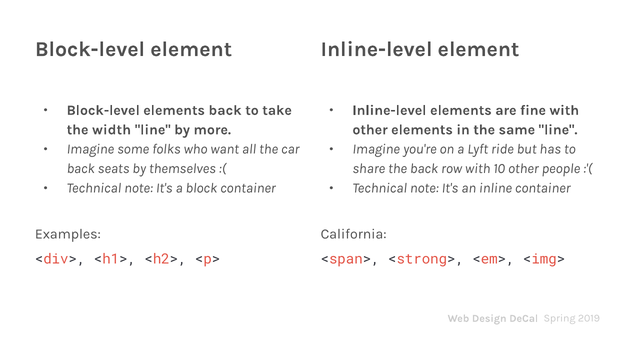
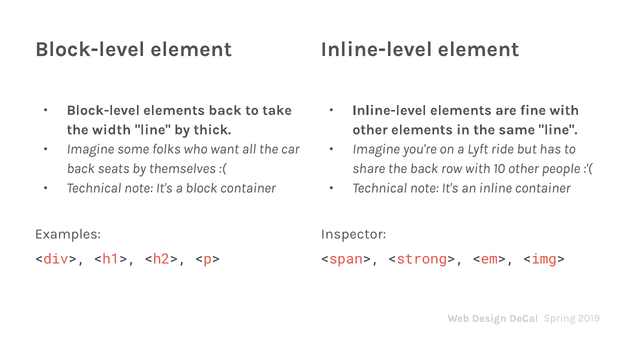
more: more -> thick
California: California -> Inspector
